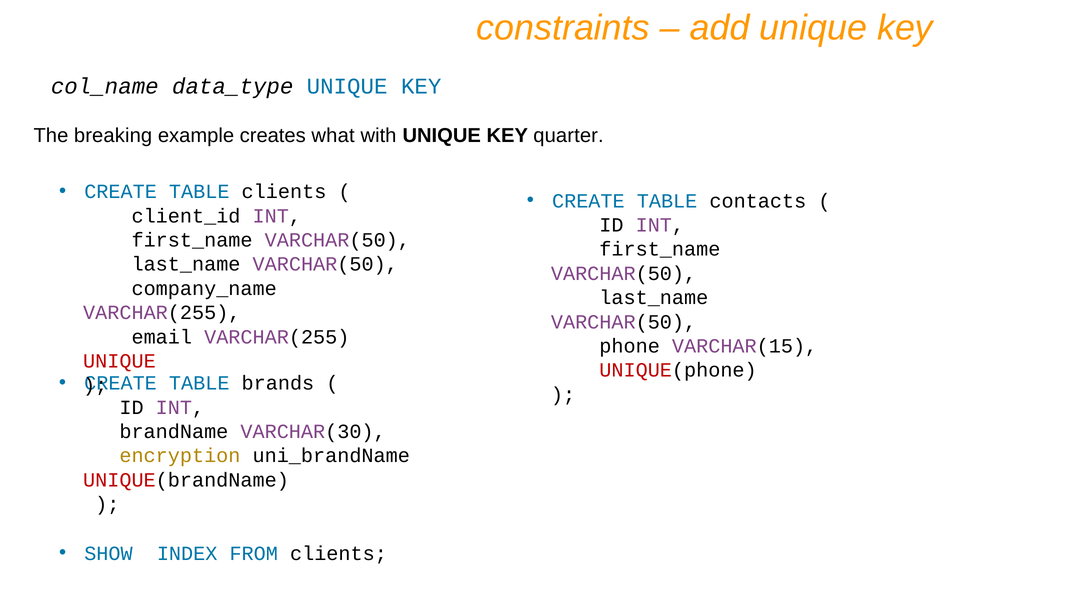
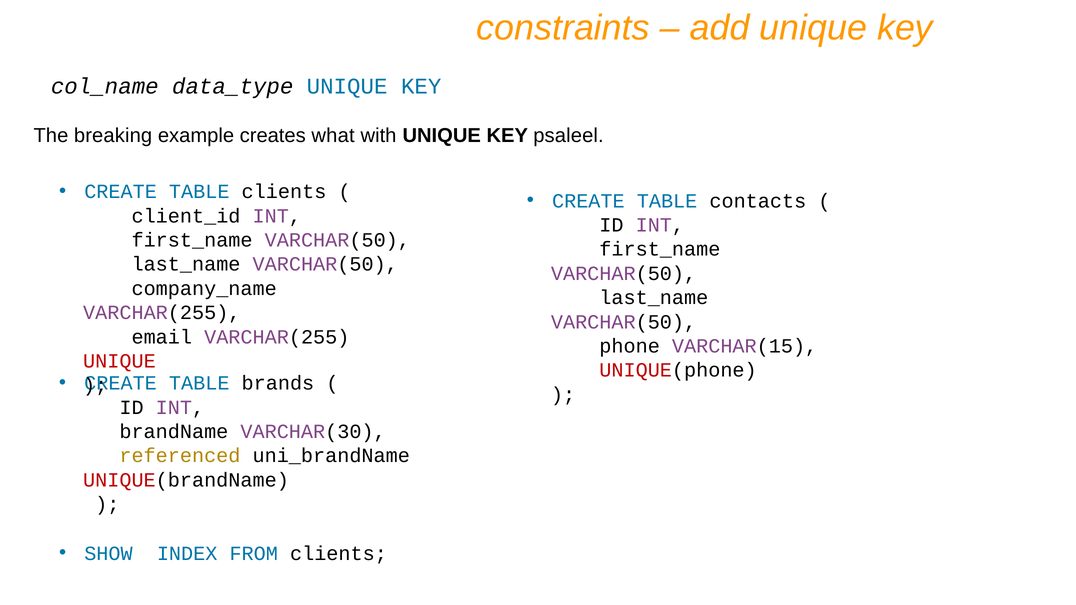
quarter: quarter -> psaleel
encryption: encryption -> referenced
